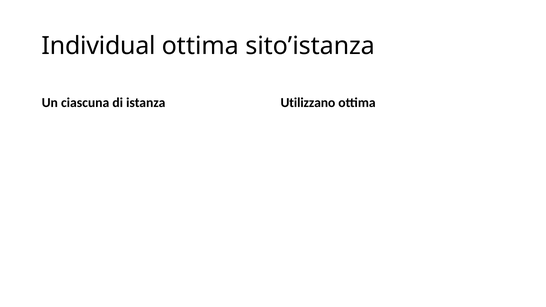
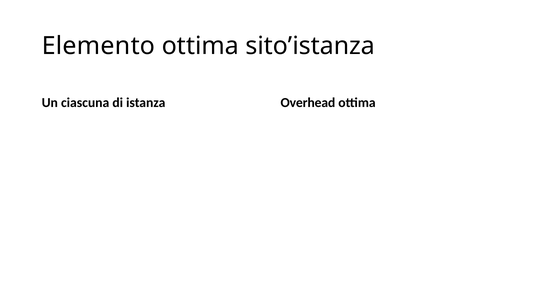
Individual: Individual -> Elemento
Utilizzano: Utilizzano -> Overhead
